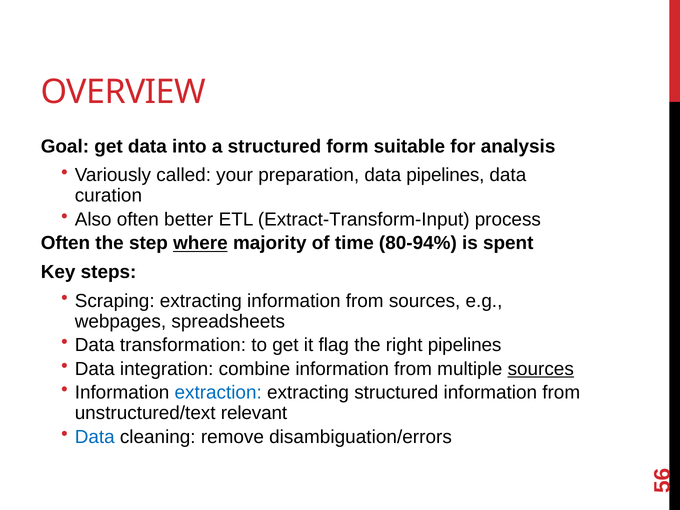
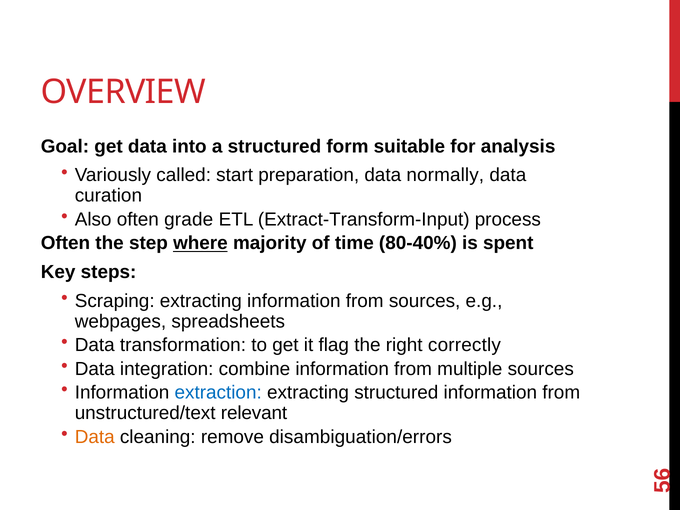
your: your -> start
data pipelines: pipelines -> normally
better: better -> grade
80-94%: 80-94% -> 80-40%
right pipelines: pipelines -> correctly
sources at (541, 369) underline: present -> none
Data at (95, 437) colour: blue -> orange
